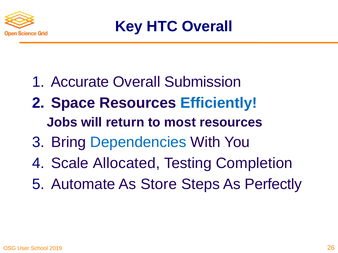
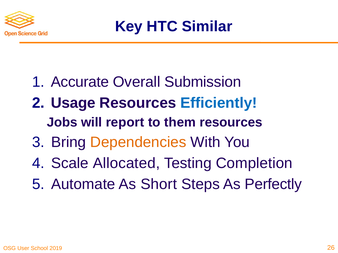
HTC Overall: Overall -> Similar
Space: Space -> Usage
return: return -> report
most: most -> them
Dependencies colour: blue -> orange
Store: Store -> Short
